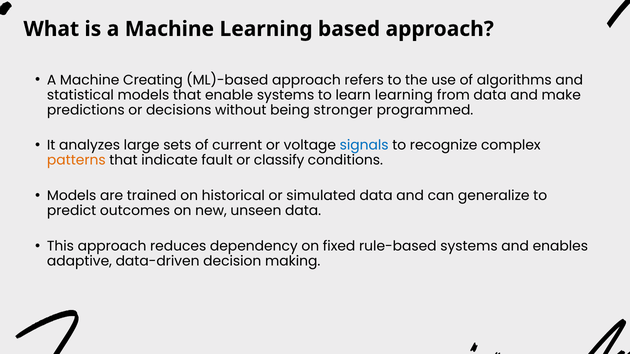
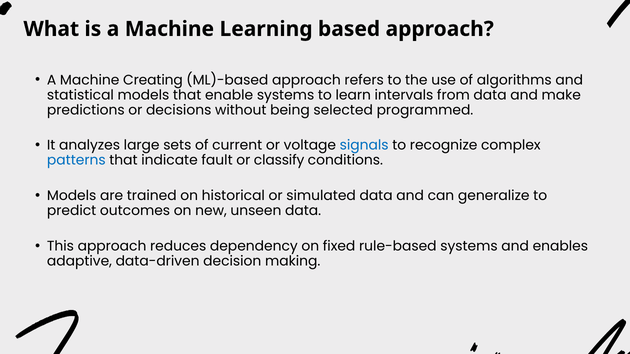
learn learning: learning -> intervals
stronger: stronger -> selected
patterns colour: orange -> blue
